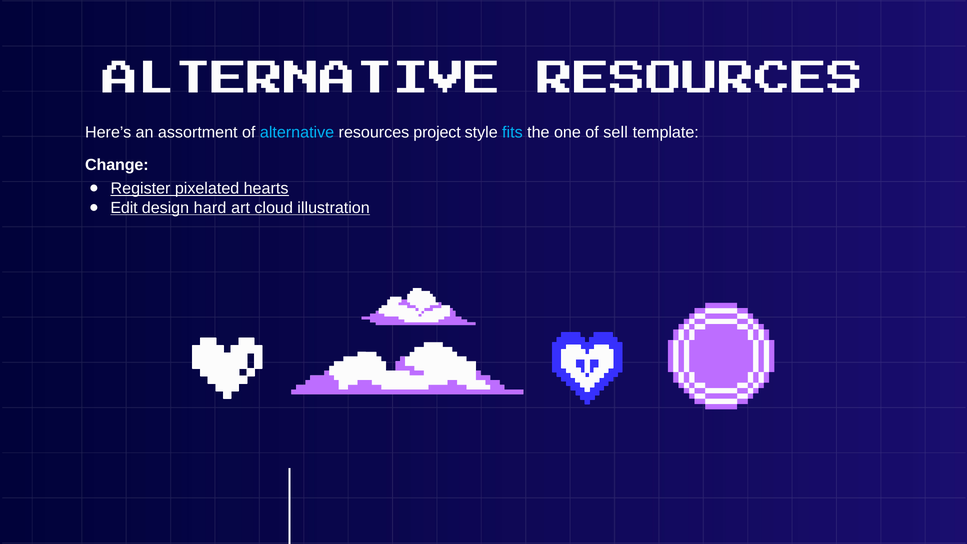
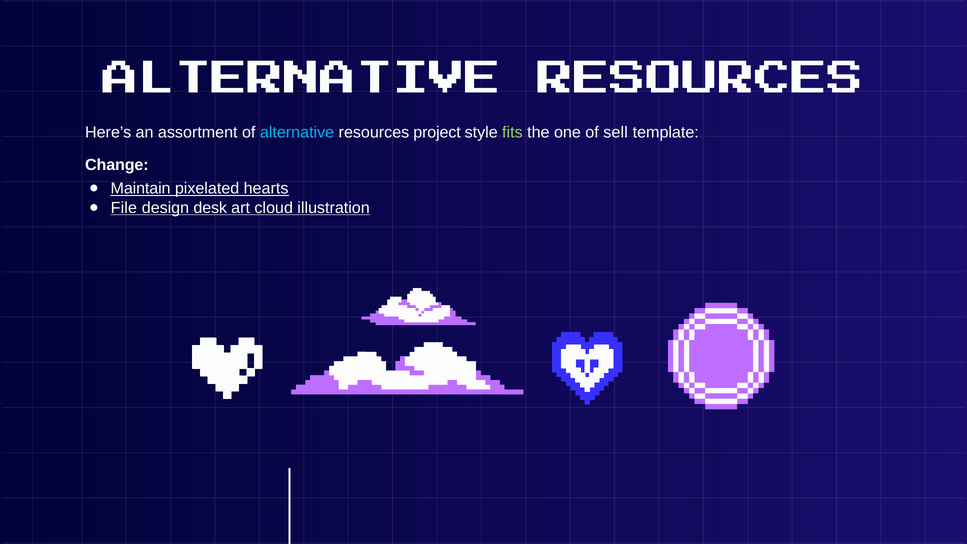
fits colour: light blue -> light green
Register: Register -> Maintain
Edit: Edit -> File
hard: hard -> desk
